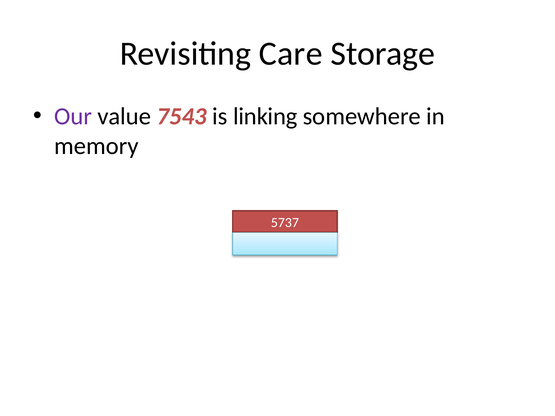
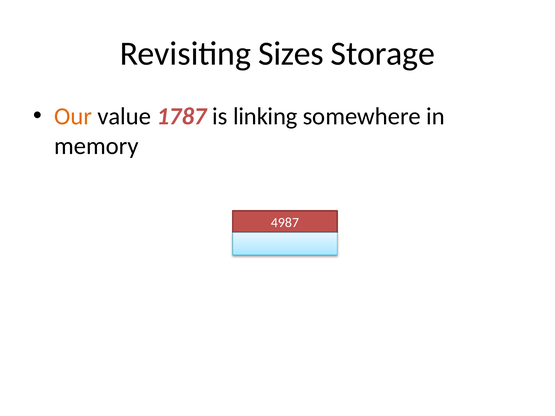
Care: Care -> Sizes
Our colour: purple -> orange
7543: 7543 -> 1787
5737: 5737 -> 4987
